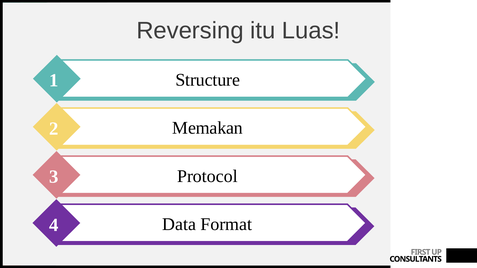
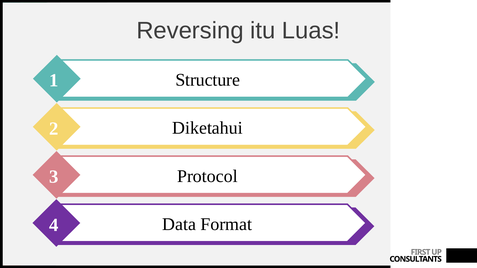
Memakan: Memakan -> Diketahui
